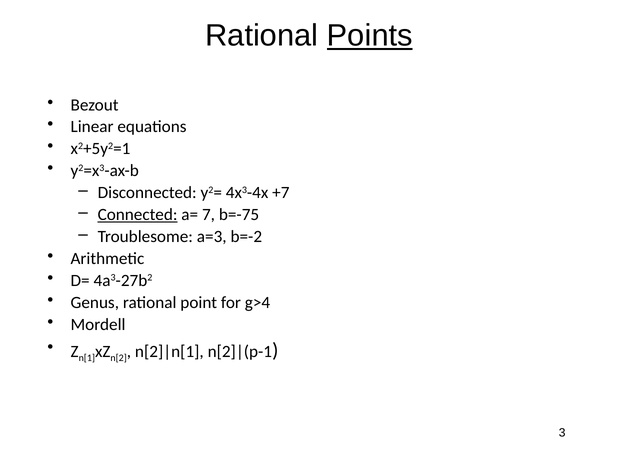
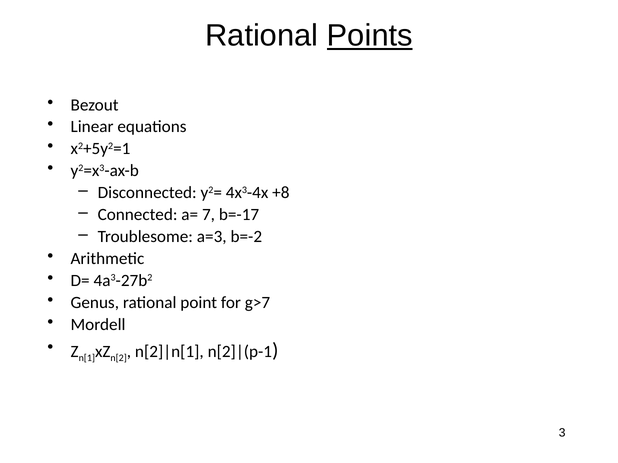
+7: +7 -> +8
Connected underline: present -> none
b=-75: b=-75 -> b=-17
g>4: g>4 -> g>7
